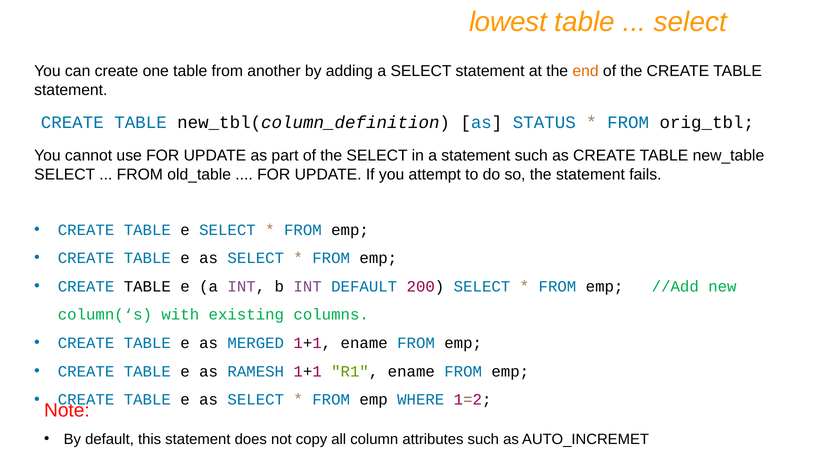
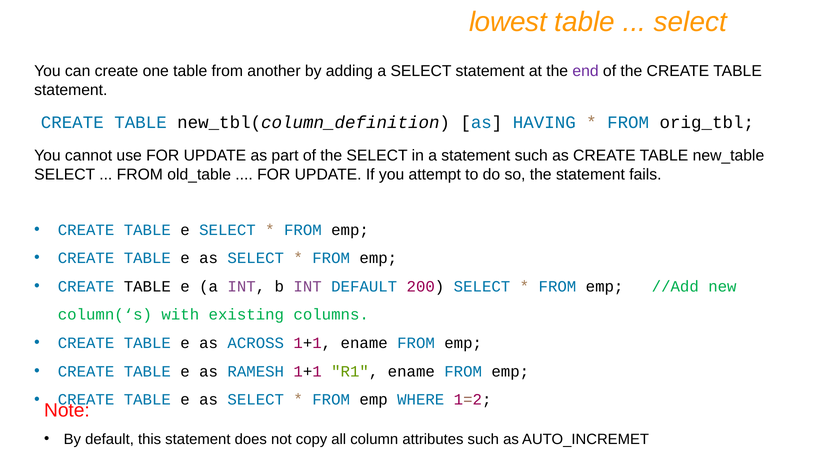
end colour: orange -> purple
STATUS: STATUS -> HAVING
MERGED: MERGED -> ACROSS
